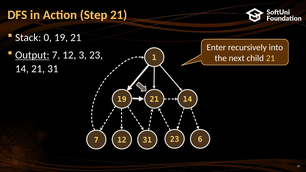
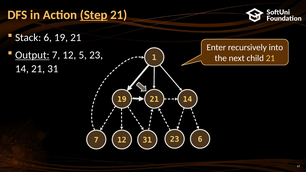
Step underline: none -> present
Stack 0: 0 -> 6
3: 3 -> 5
